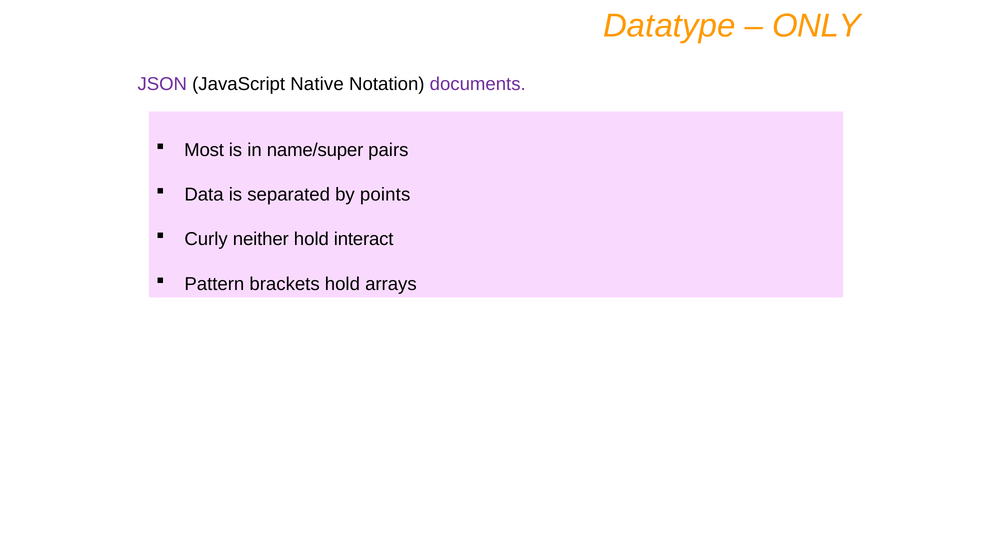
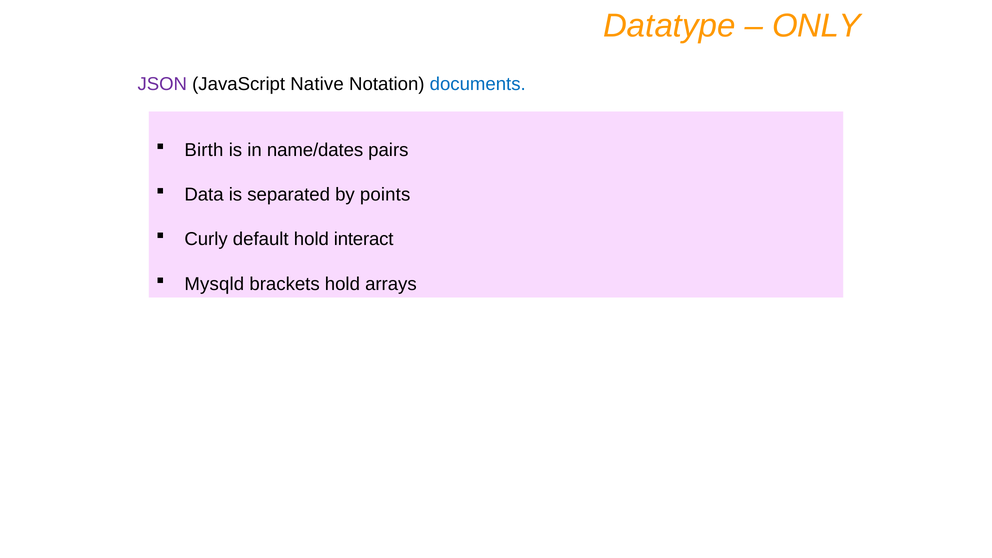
documents colour: purple -> blue
Most: Most -> Birth
name/super: name/super -> name/dates
neither: neither -> default
Pattern: Pattern -> Mysqld
